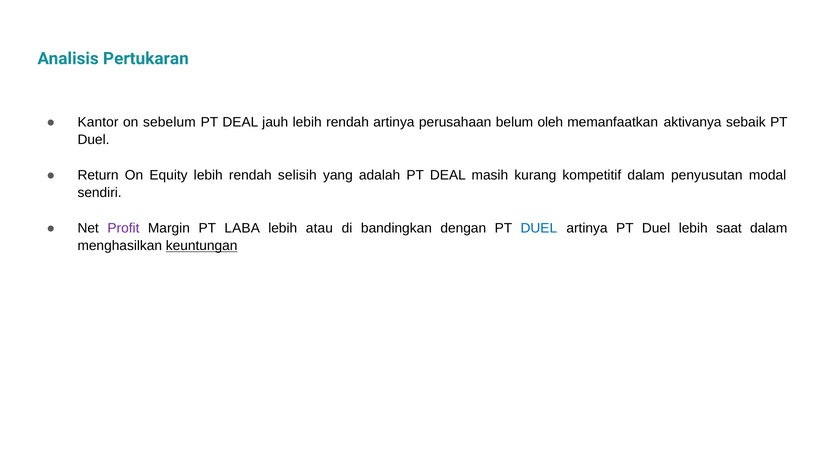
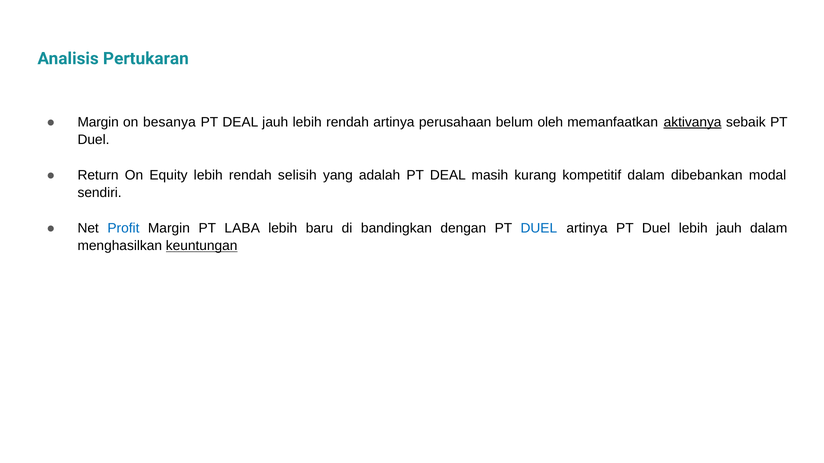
Kantor at (98, 122): Kantor -> Margin
sebelum: sebelum -> besanya
aktivanya underline: none -> present
penyusutan: penyusutan -> dibebankan
Profit colour: purple -> blue
atau: atau -> baru
lebih saat: saat -> jauh
